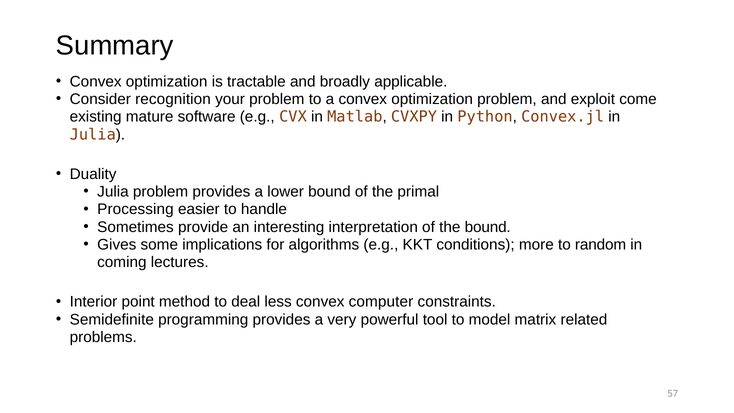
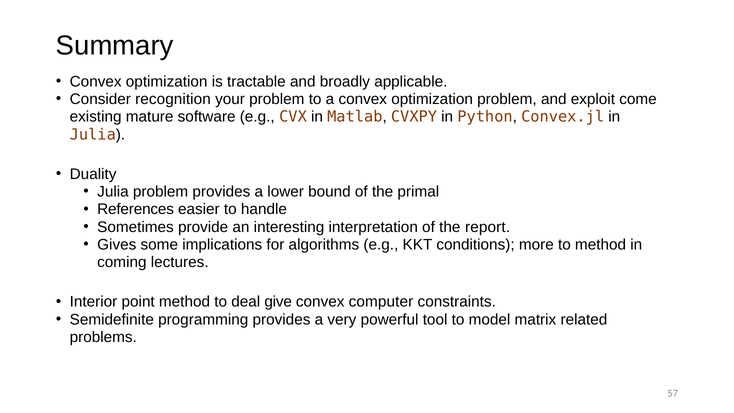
Processing: Processing -> References
the bound: bound -> report
to random: random -> method
less: less -> give
